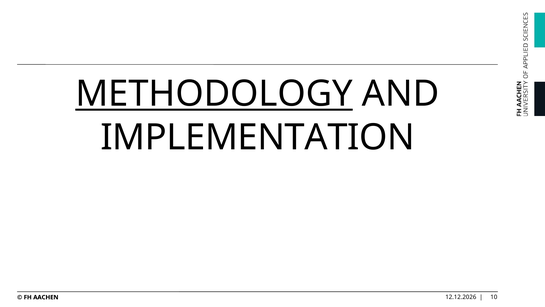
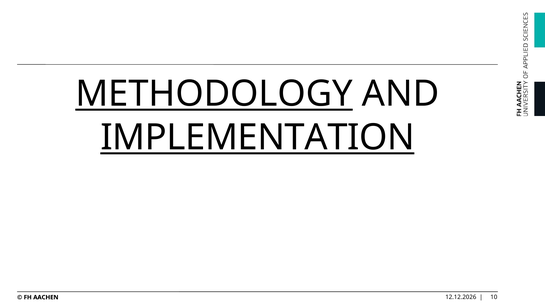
IMPLEMENTATION underline: none -> present
